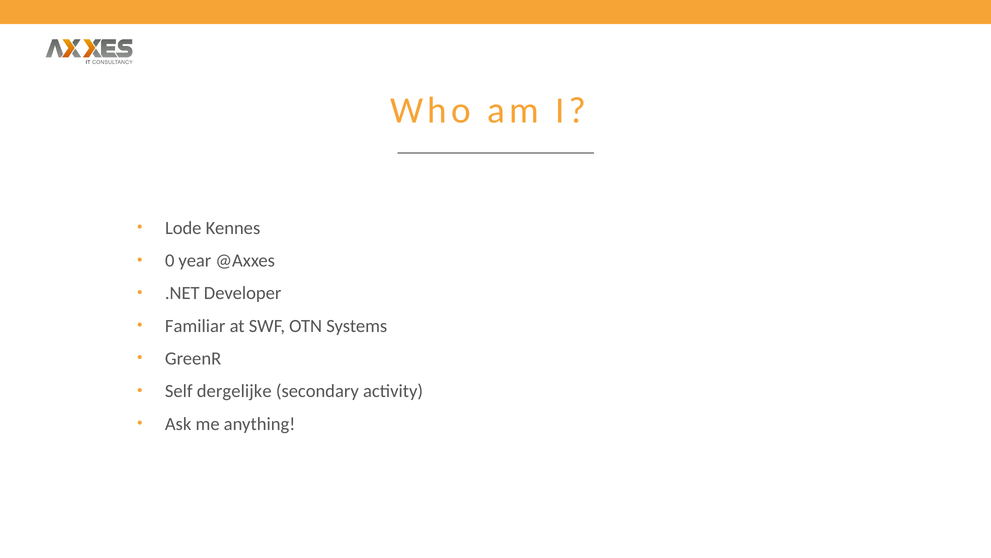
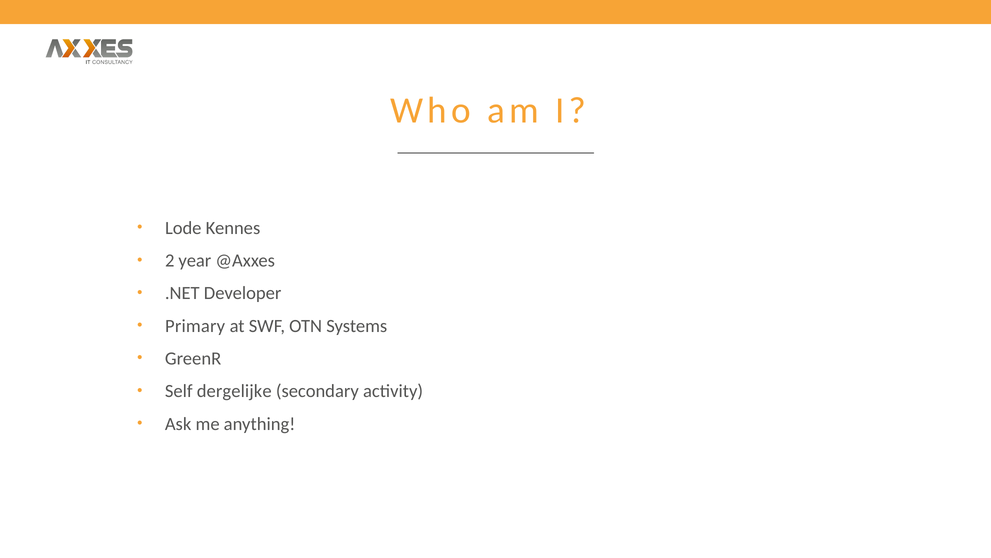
0: 0 -> 2
Familiar: Familiar -> Primary
